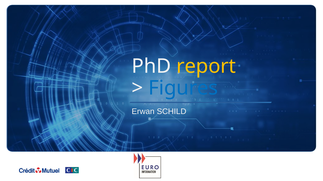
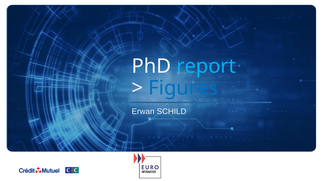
report colour: yellow -> light blue
